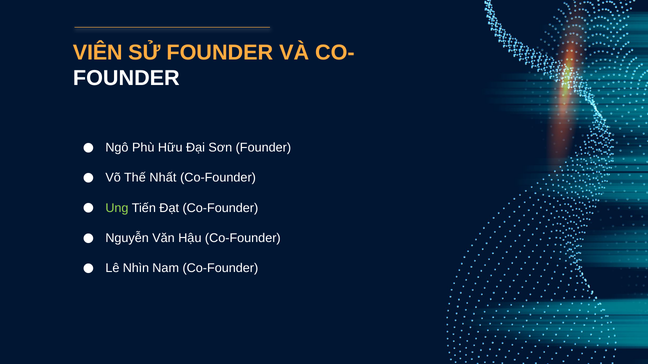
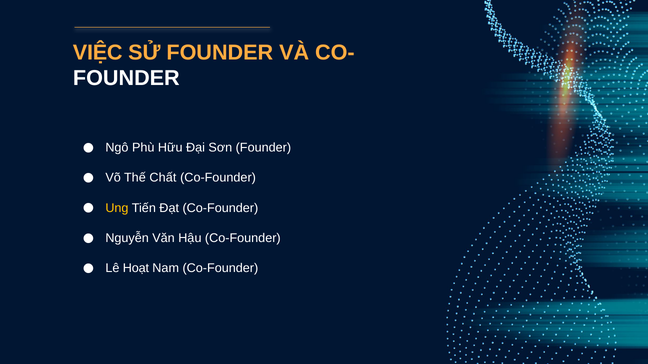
VIÊN: VIÊN -> VIỆC
Nhất: Nhất -> Chất
Ung colour: light green -> yellow
Nhìn: Nhìn -> Hoạt
